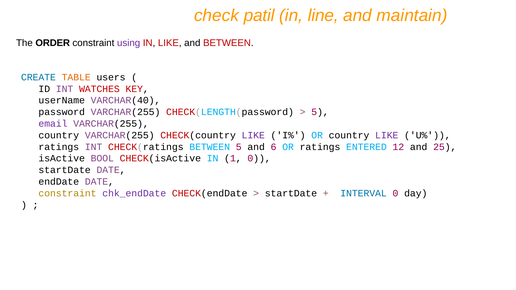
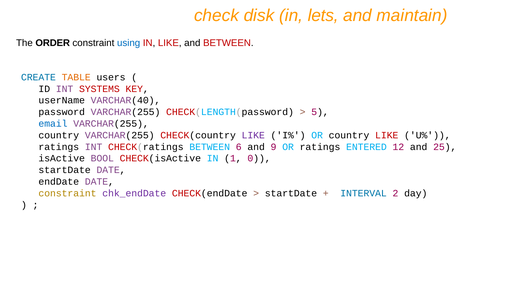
patil: patil -> disk
line: line -> lets
using colour: purple -> blue
WATCHES: WATCHES -> SYSTEMS
email colour: purple -> blue
LIKE at (387, 135) colour: purple -> red
BETWEEN 5: 5 -> 6
6: 6 -> 9
INTERVAL 0: 0 -> 2
